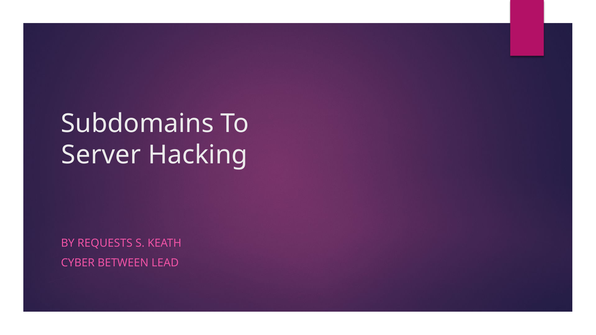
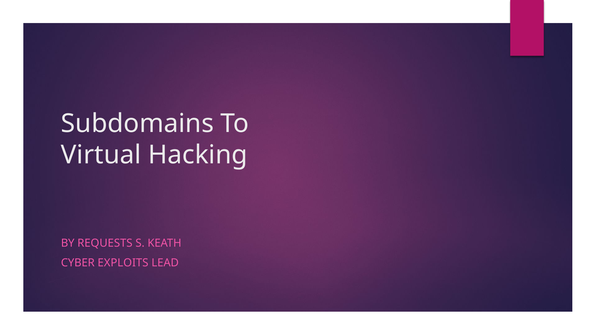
Server: Server -> Virtual
BETWEEN: BETWEEN -> EXPLOITS
